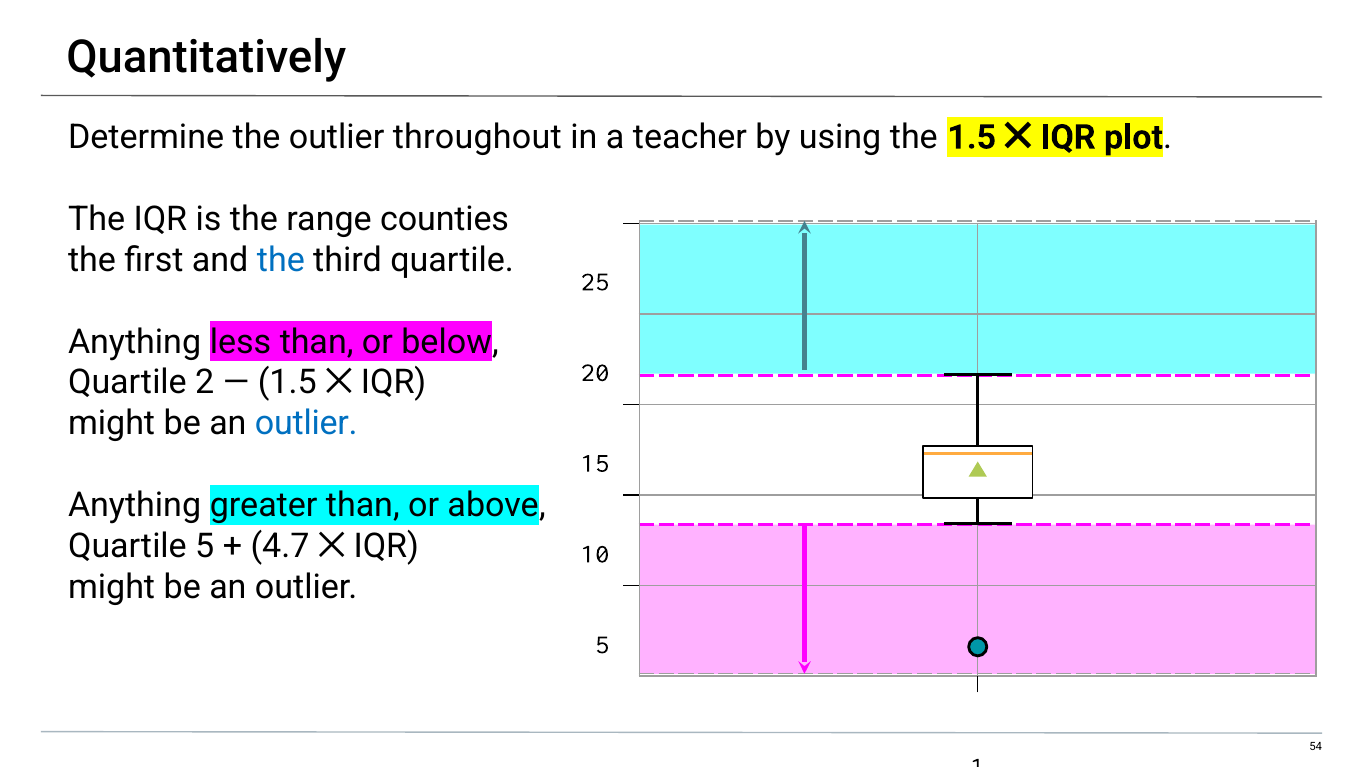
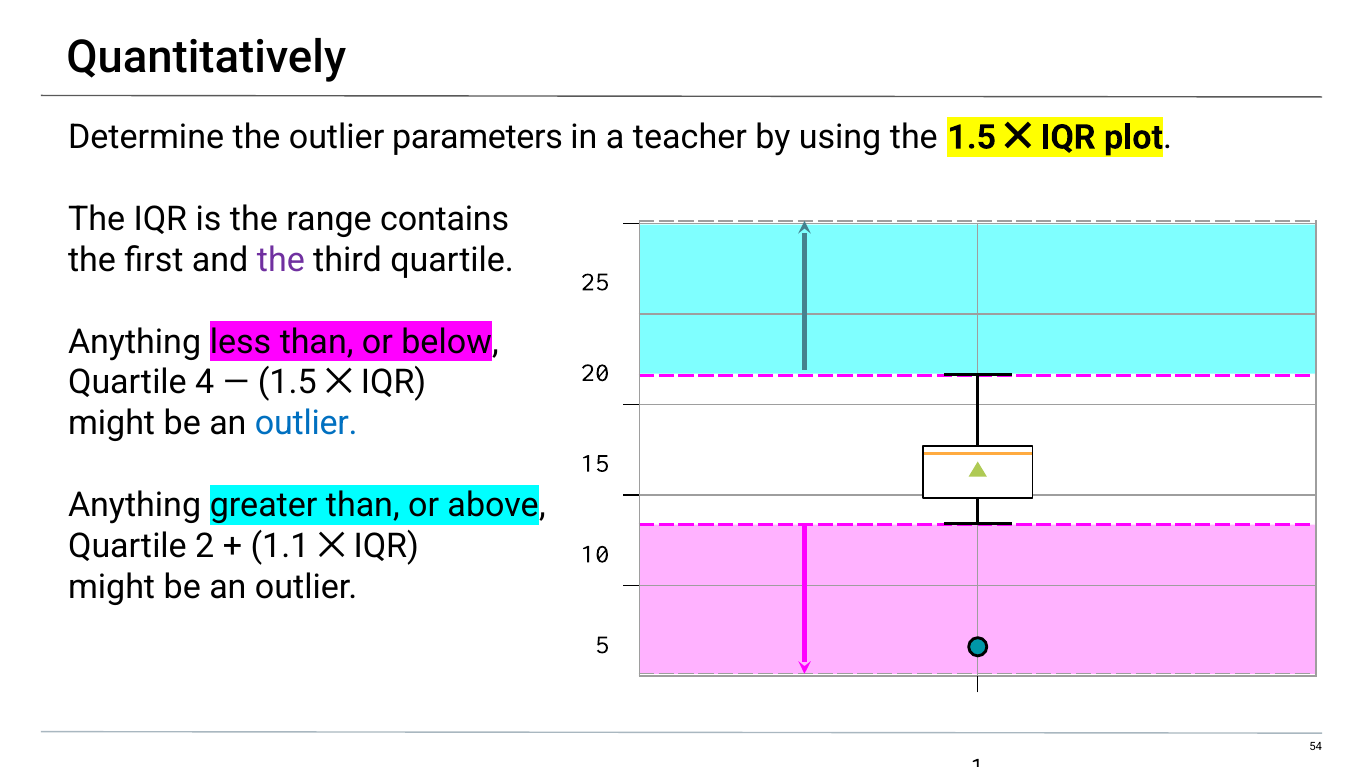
throughout: throughout -> parameters
counties: counties -> contains
the at (281, 260) colour: blue -> purple
2: 2 -> 4
Quartile 5: 5 -> 2
4.7: 4.7 -> 1.1
